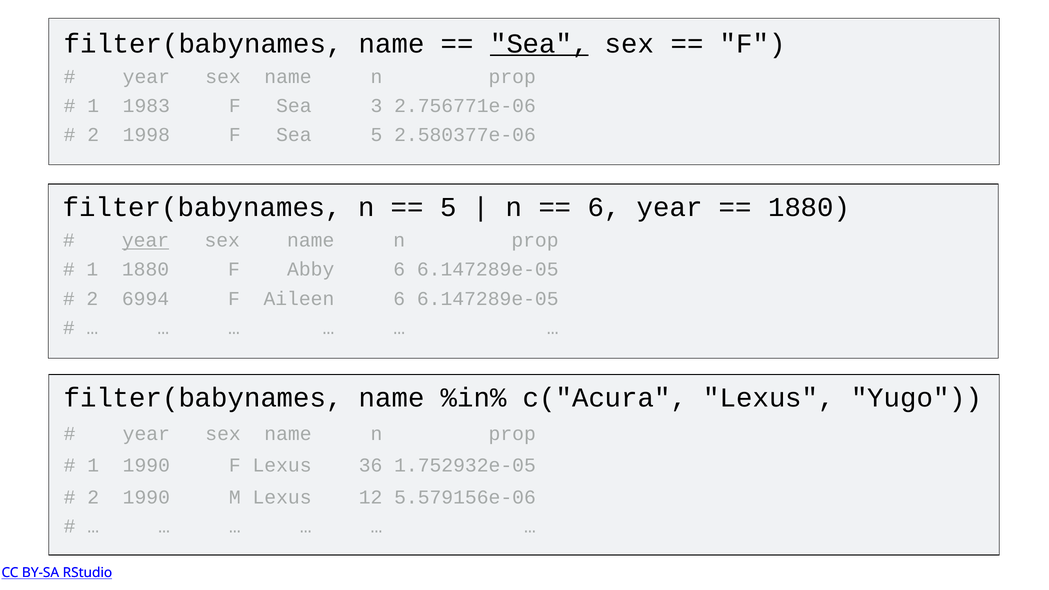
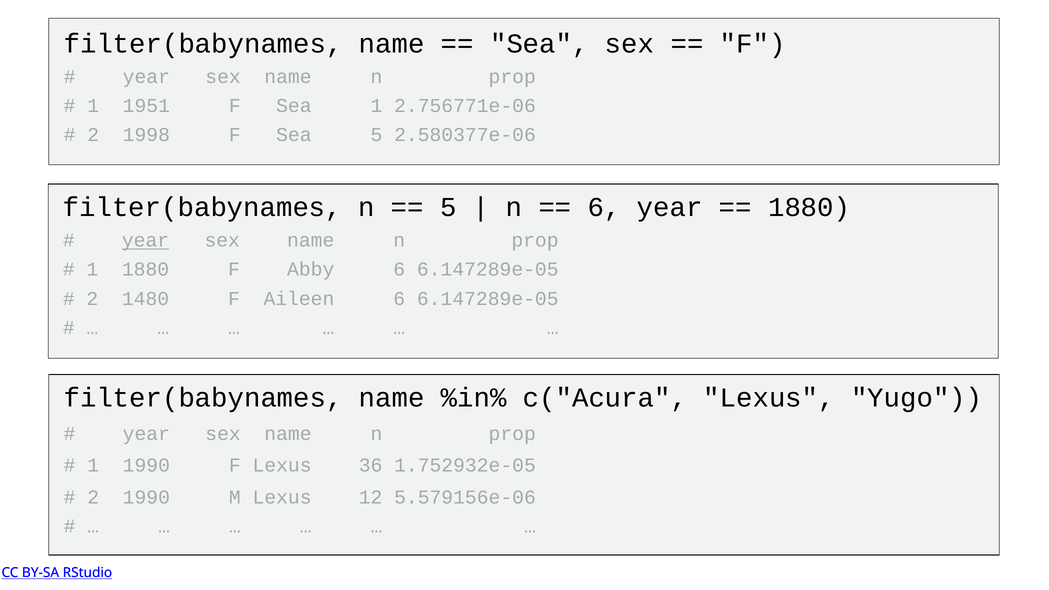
Sea at (539, 44) underline: present -> none
1983: 1983 -> 1951
Sea 3: 3 -> 1
6994: 6994 -> 1480
